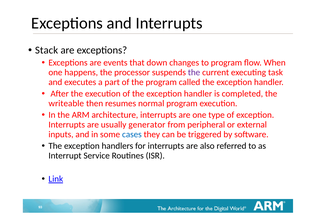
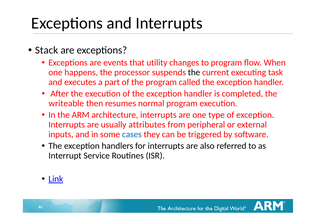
down: down -> utility
the at (194, 72) colour: purple -> black
generator: generator -> attributes
